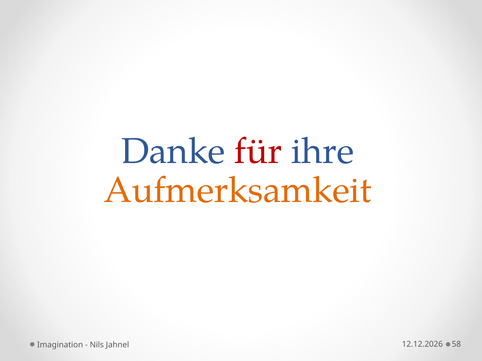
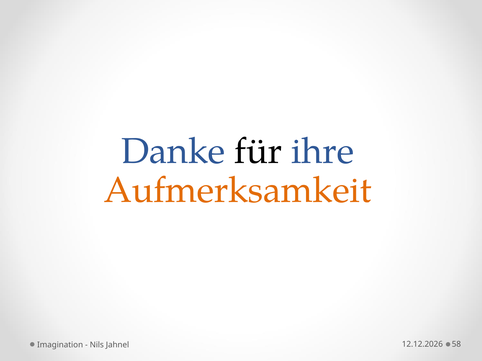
für colour: red -> black
